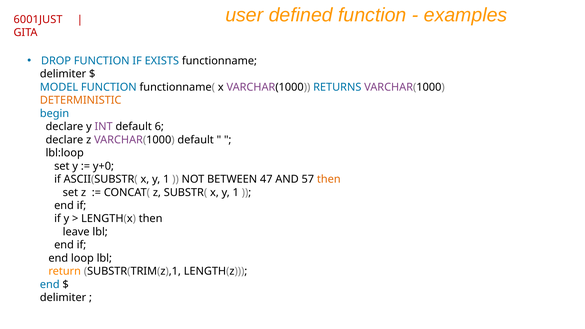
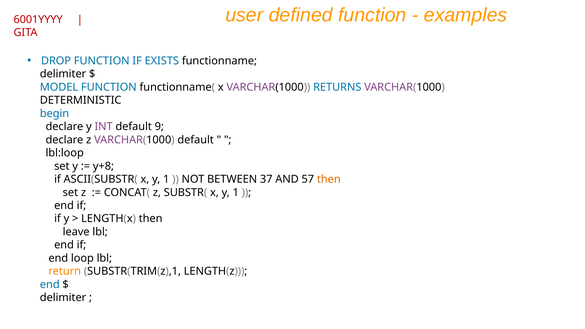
6001JUST: 6001JUST -> 6001YYYY
DETERMINISTIC colour: orange -> black
6: 6 -> 9
y+0: y+0 -> y+8
47: 47 -> 37
